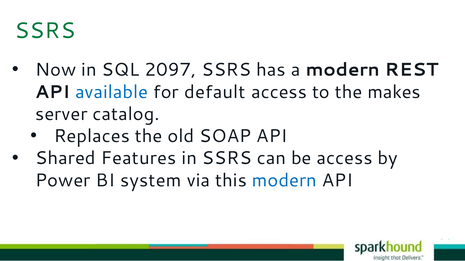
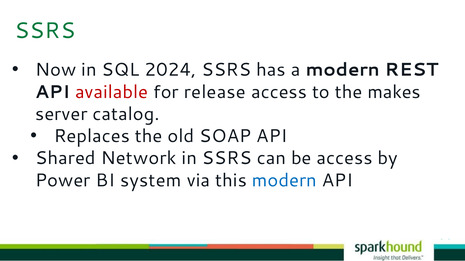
2097: 2097 -> 2024
available colour: blue -> red
default: default -> release
Features: Features -> Network
